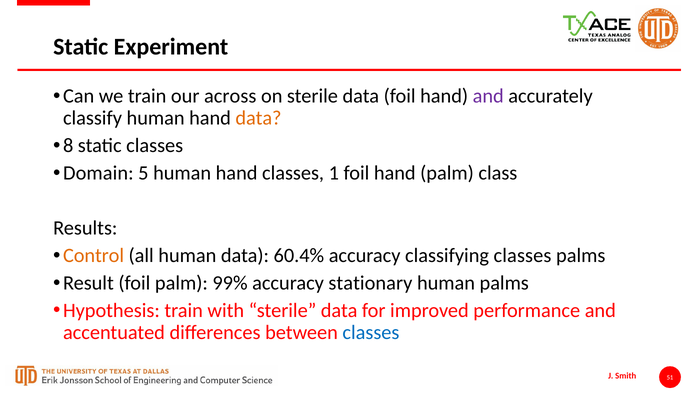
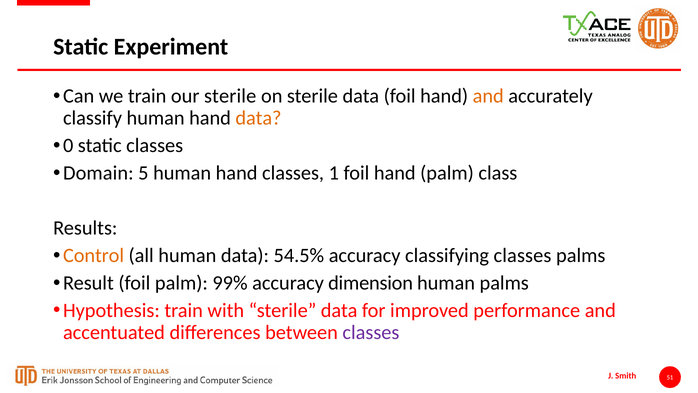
our across: across -> sterile
and at (488, 96) colour: purple -> orange
8: 8 -> 0
60.4%: 60.4% -> 54.5%
stationary: stationary -> dimension
classes at (371, 332) colour: blue -> purple
